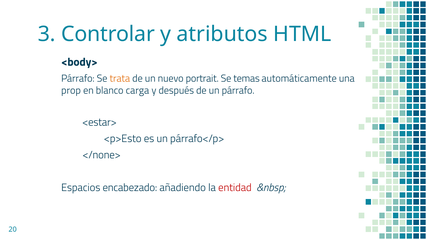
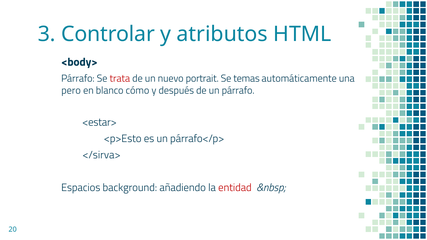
trata colour: orange -> red
prop: prop -> pero
carga: carga -> cómo
</none>: </none> -> </sirva>
encabezado: encabezado -> background
